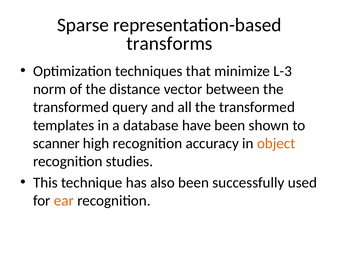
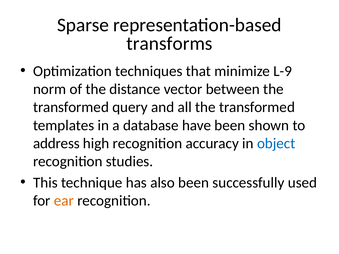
L-3: L-3 -> L-9
scanner: scanner -> address
object colour: orange -> blue
